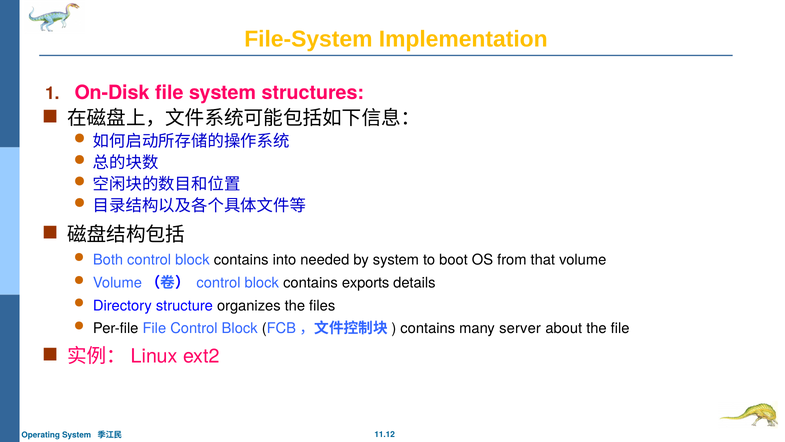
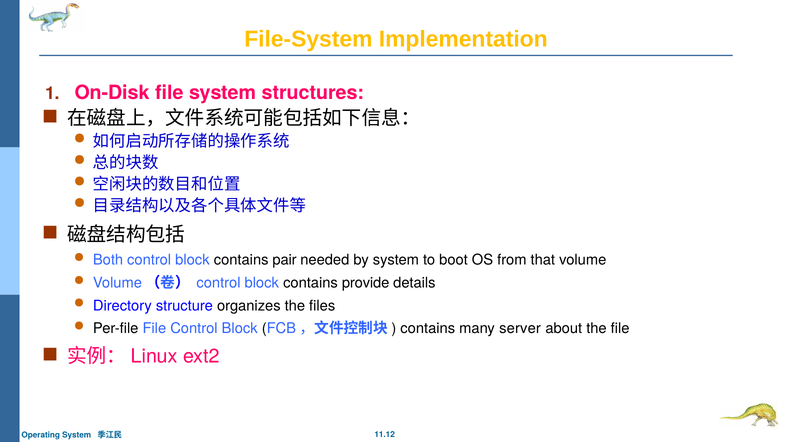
into: into -> pair
exports: exports -> provide
